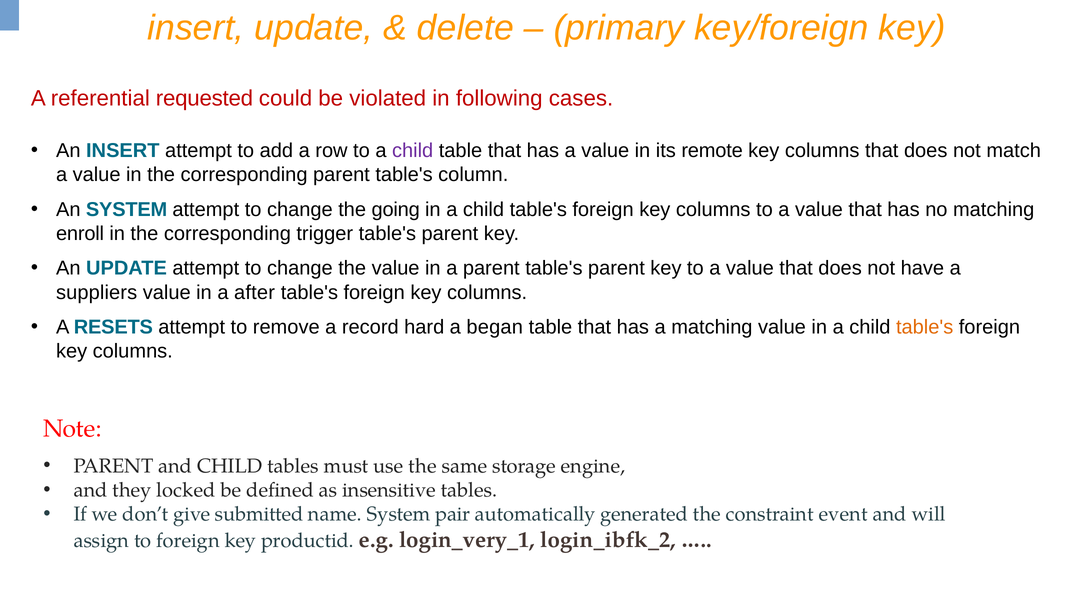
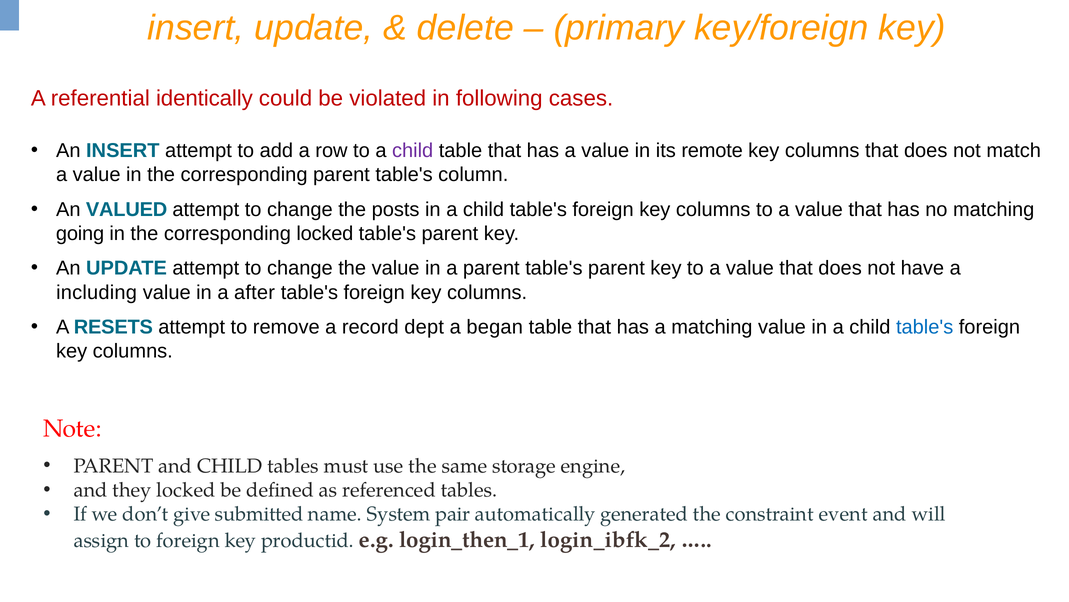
requested: requested -> identically
An SYSTEM: SYSTEM -> VALUED
going: going -> posts
enroll: enroll -> going
corresponding trigger: trigger -> locked
suppliers: suppliers -> including
hard: hard -> dept
table's at (925, 327) colour: orange -> blue
insensitive: insensitive -> referenced
login_very_1: login_very_1 -> login_then_1
